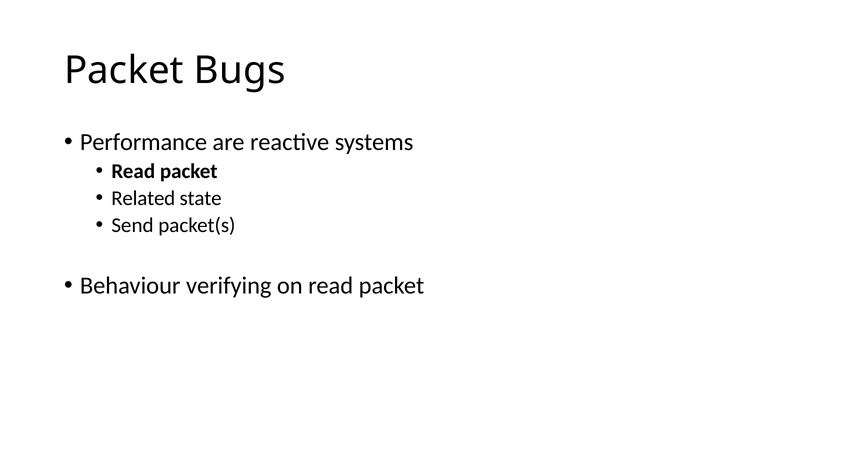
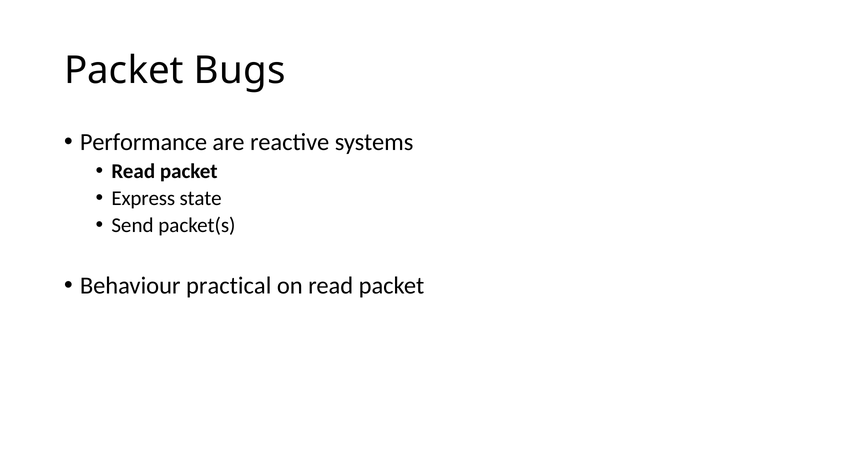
Related: Related -> Express
verifying: verifying -> practical
